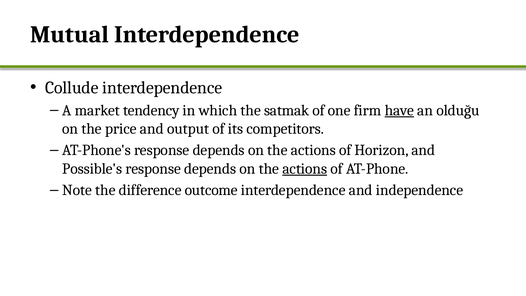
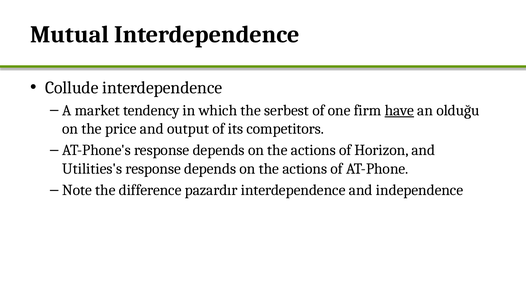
satmak: satmak -> serbest
Possible's: Possible's -> Utilities's
actions at (305, 169) underline: present -> none
outcome: outcome -> pazardır
